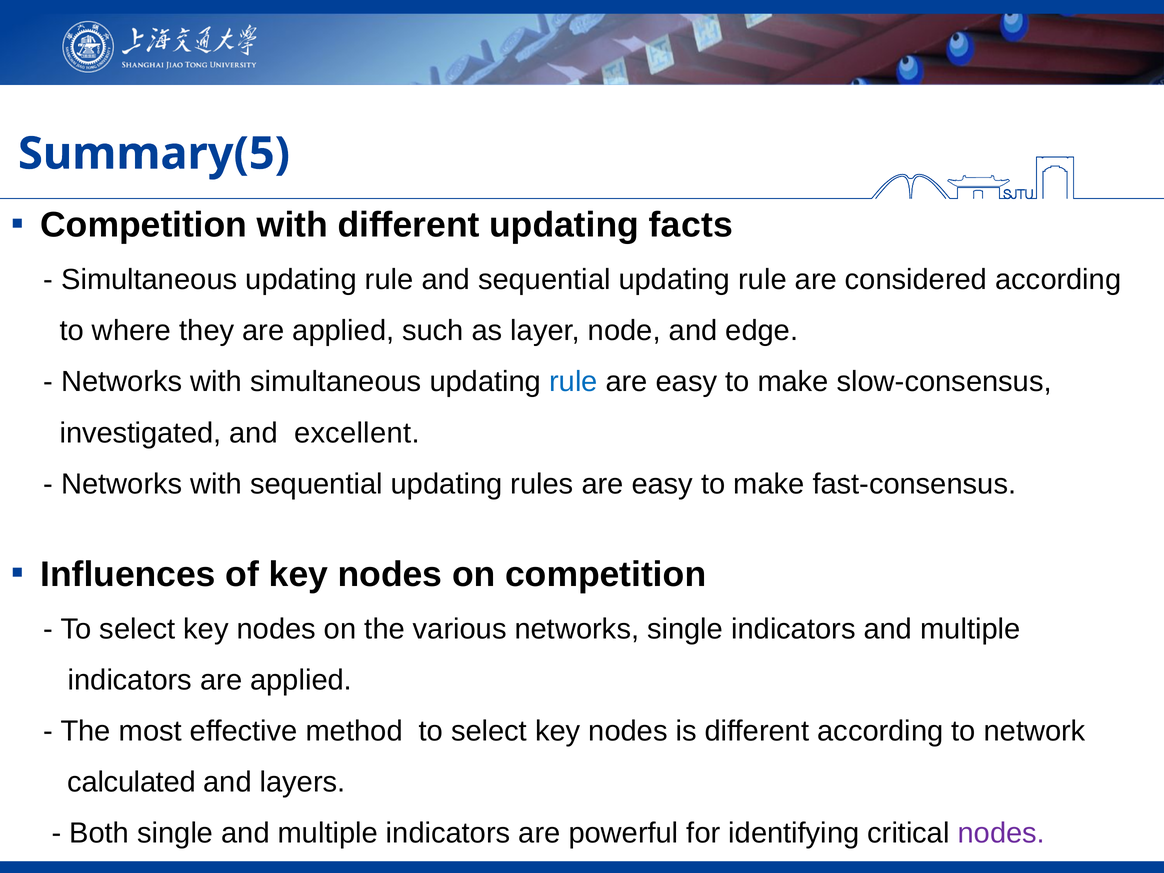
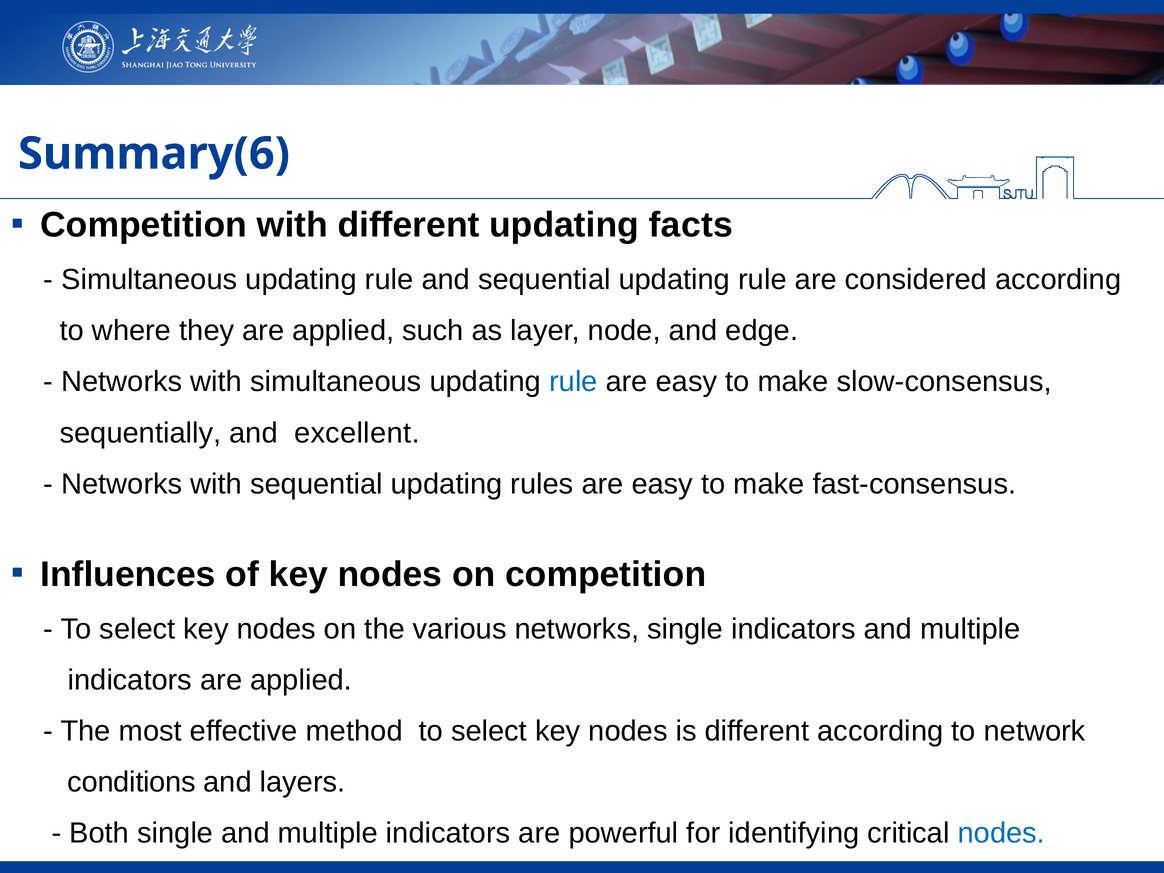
Summary(5: Summary(5 -> Summary(6
investigated: investigated -> sequentially
calculated: calculated -> conditions
nodes at (1001, 833) colour: purple -> blue
